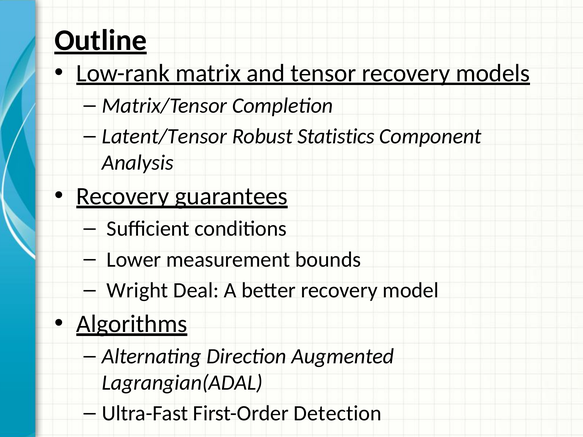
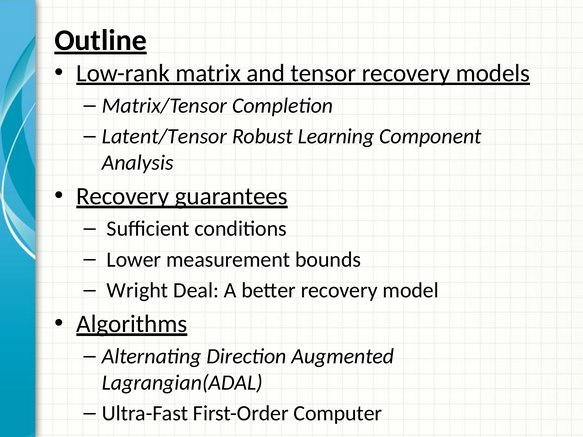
Statistics: Statistics -> Learning
Detection: Detection -> Computer
